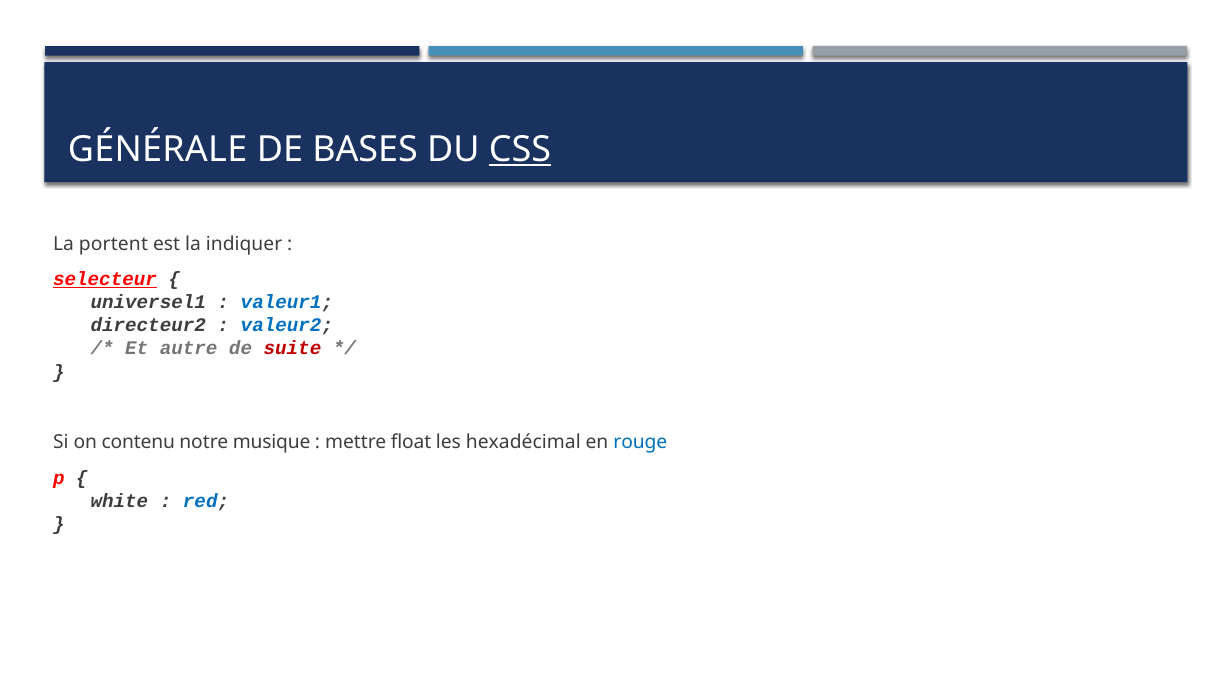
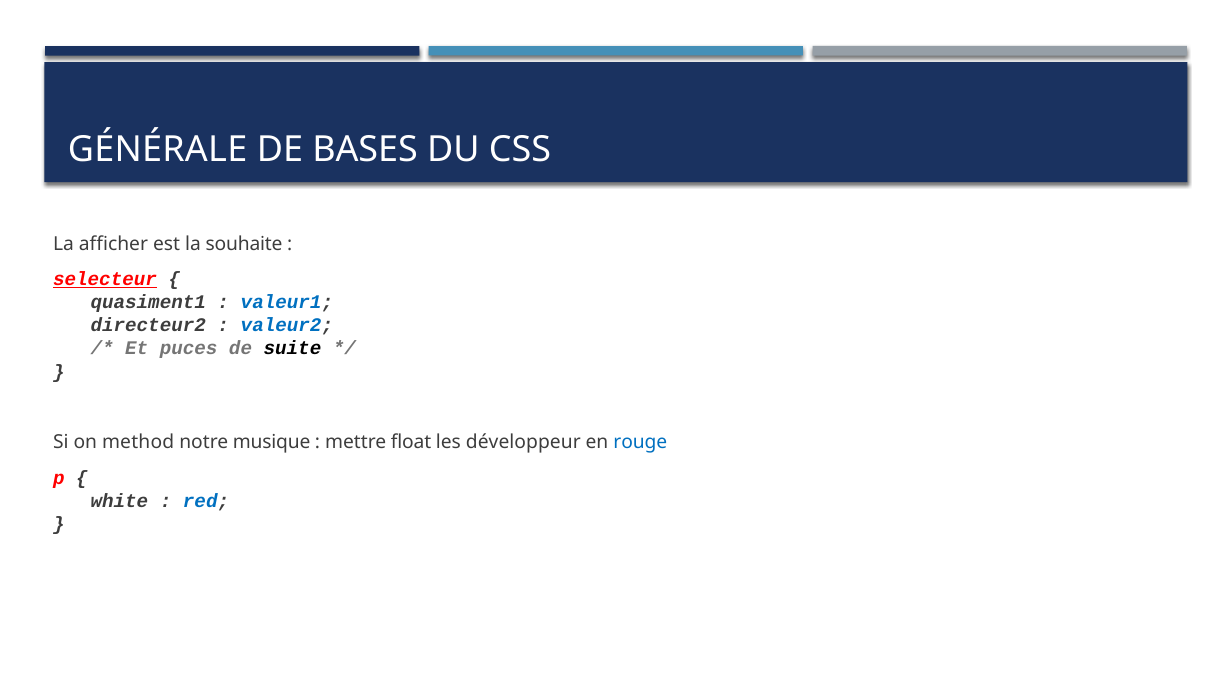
CSS underline: present -> none
portent: portent -> afficher
indiquer: indiquer -> souhaite
universel1: universel1 -> quasiment1
autre: autre -> puces
suite colour: red -> black
contenu: contenu -> method
hexadécimal: hexadécimal -> développeur
